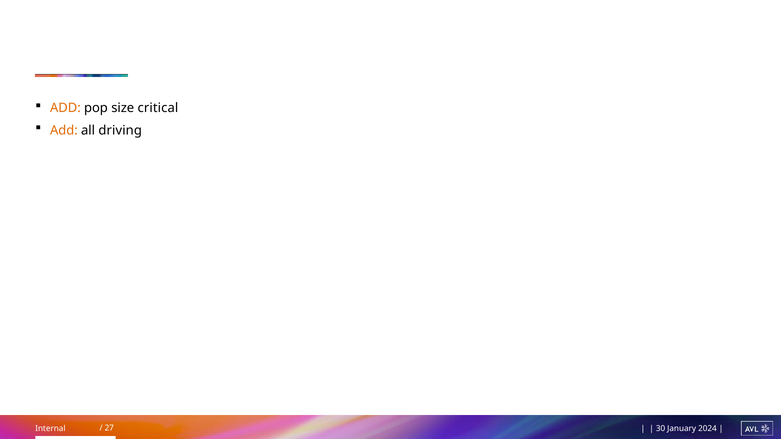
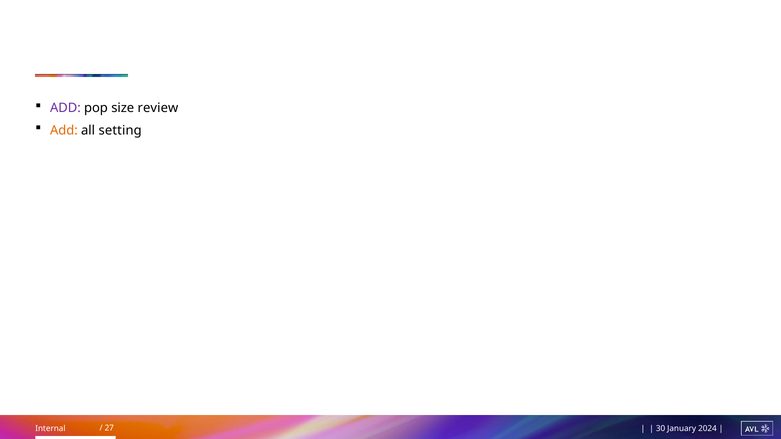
ADD at (65, 108) colour: orange -> purple
critical: critical -> review
driving: driving -> setting
